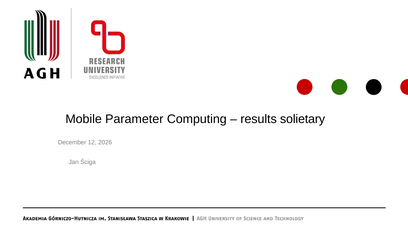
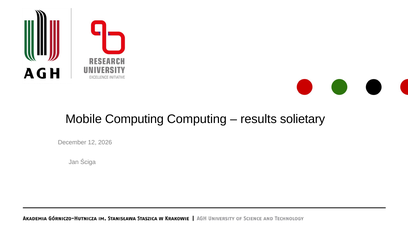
Mobile Parameter: Parameter -> Computing
